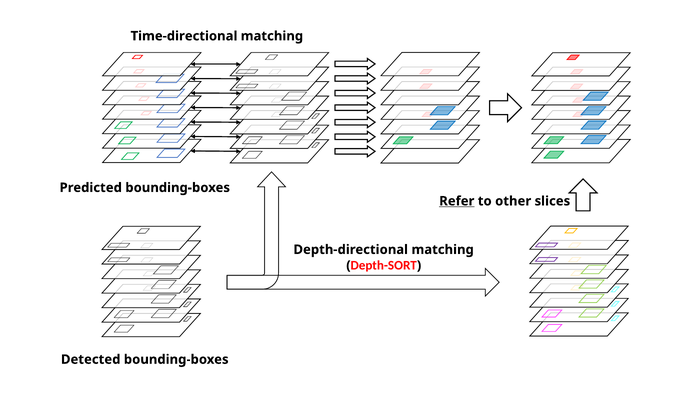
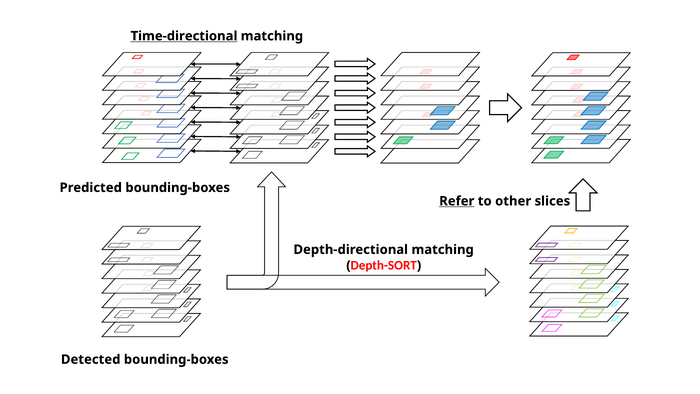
Time-directional underline: none -> present
